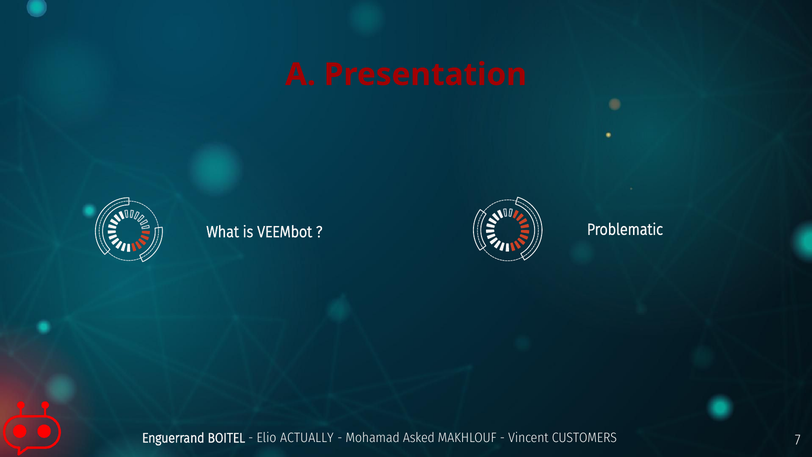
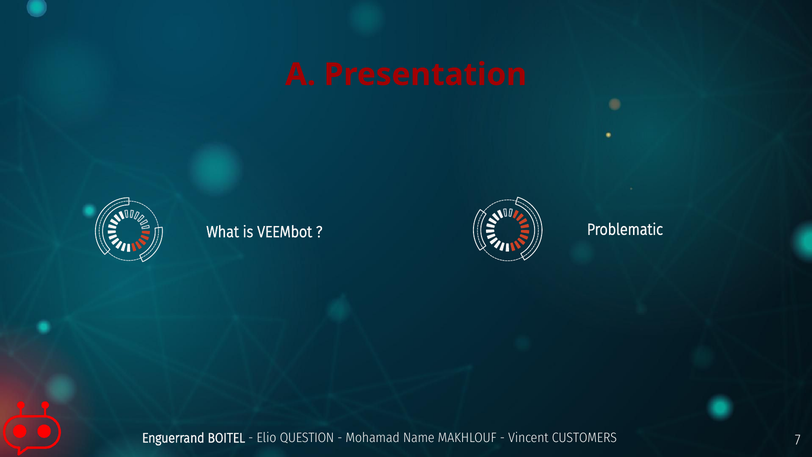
ACTUALLY: ACTUALLY -> QUESTION
Asked: Asked -> Name
